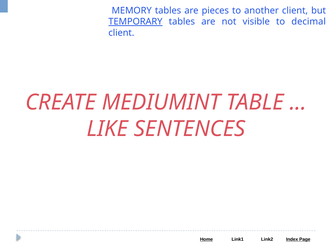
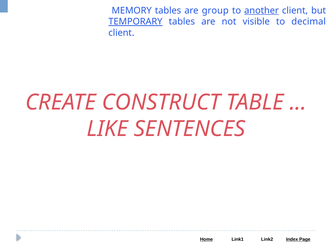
pieces: pieces -> group
another underline: none -> present
MEDIUMINT: MEDIUMINT -> CONSTRUCT
